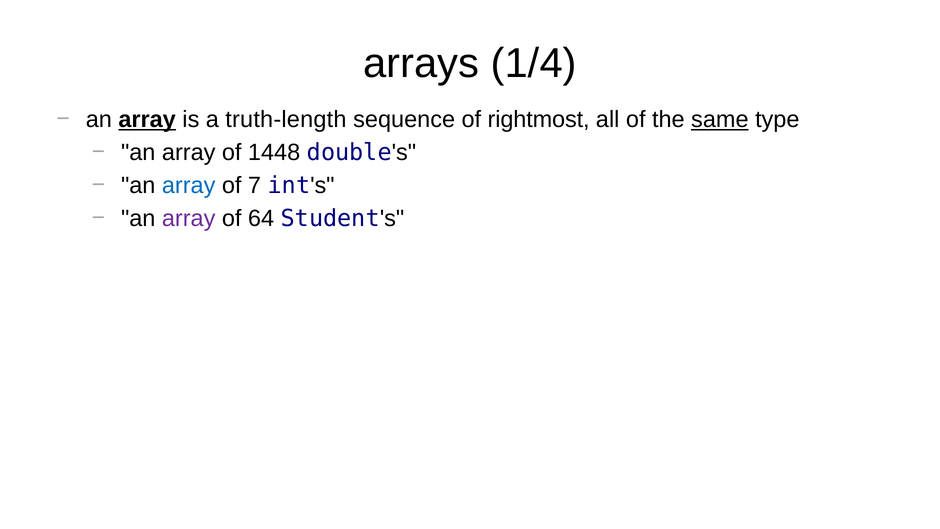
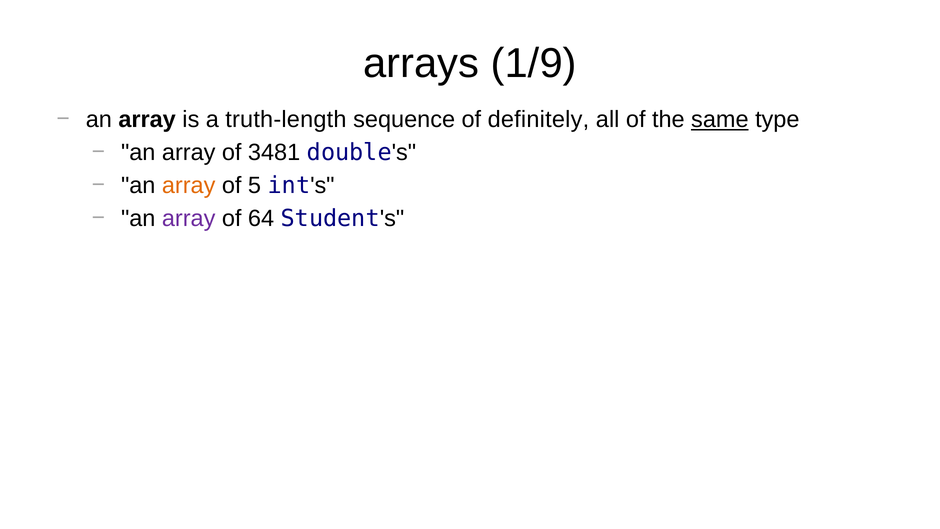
1/4: 1/4 -> 1/9
array at (147, 119) underline: present -> none
rightmost: rightmost -> definitely
1448: 1448 -> 3481
array at (189, 185) colour: blue -> orange
7: 7 -> 5
